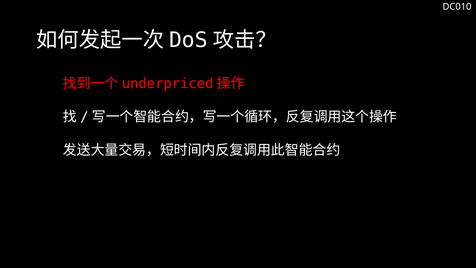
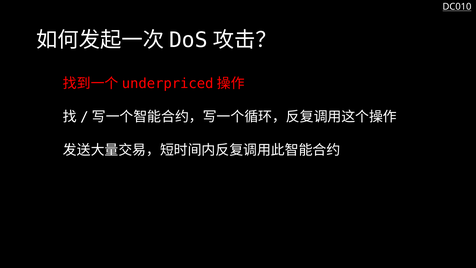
DC010 underline: none -> present
